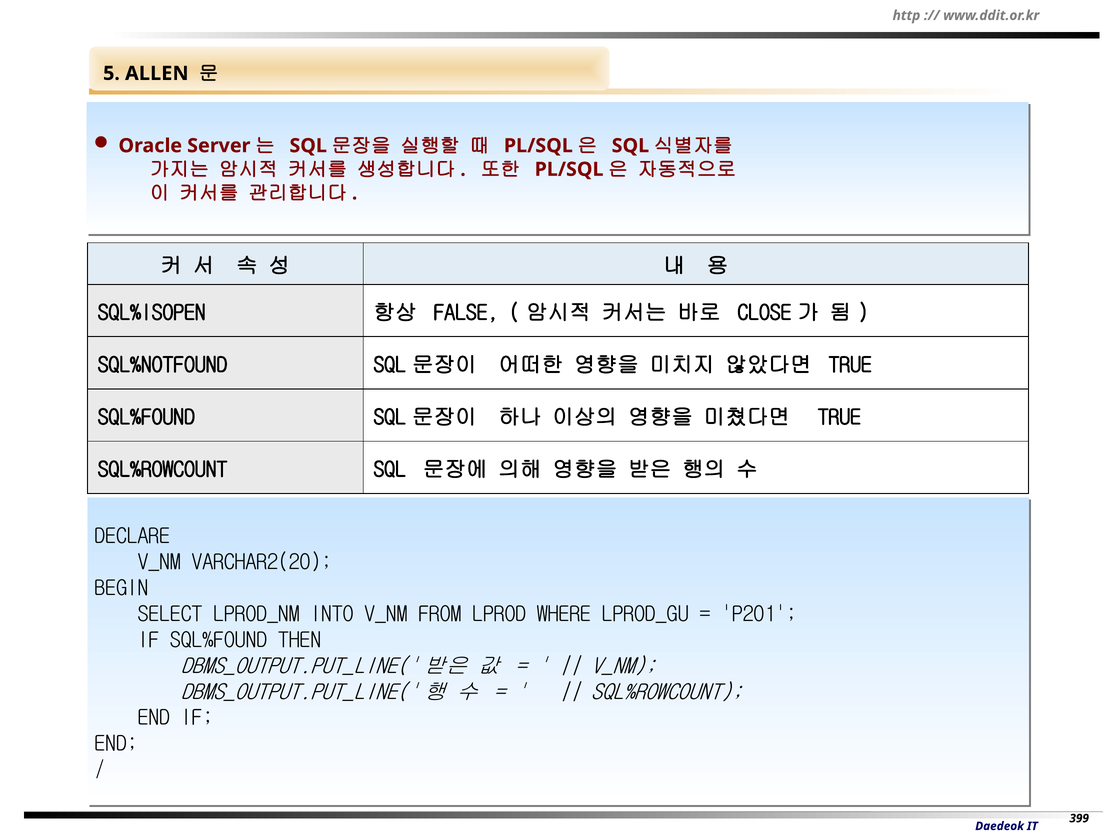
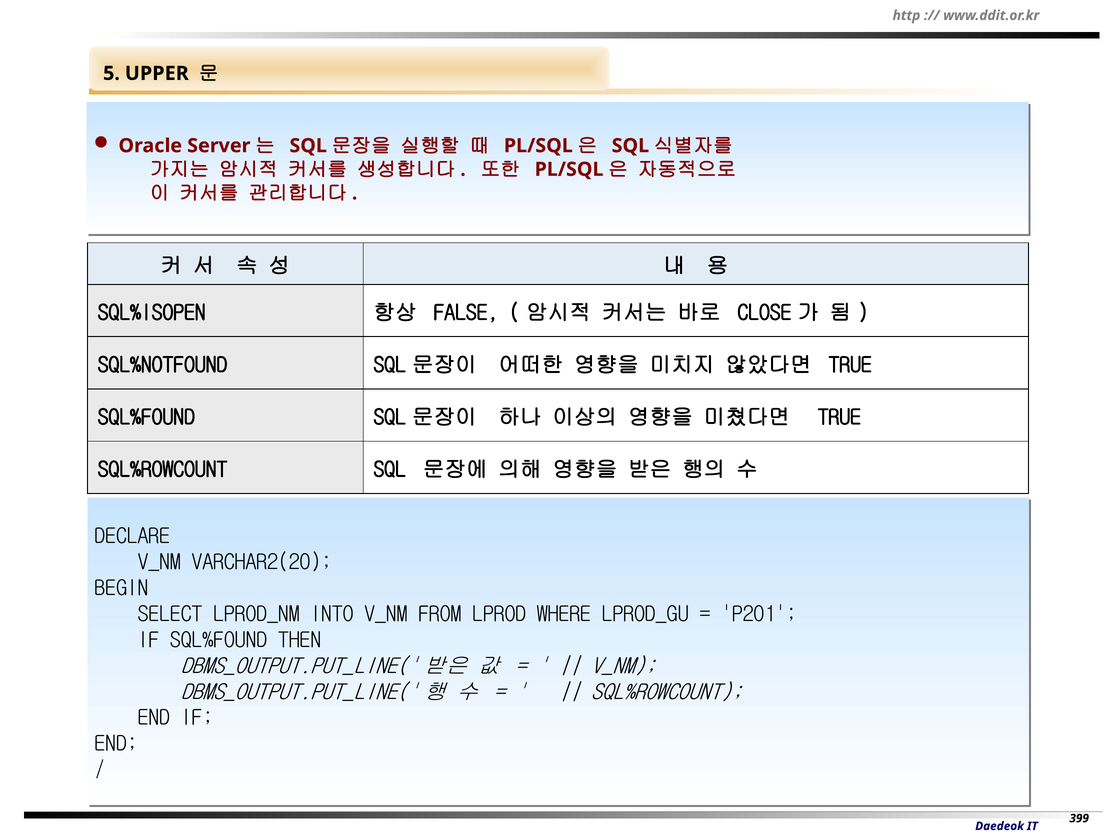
ALLEN: ALLEN -> UPPER
